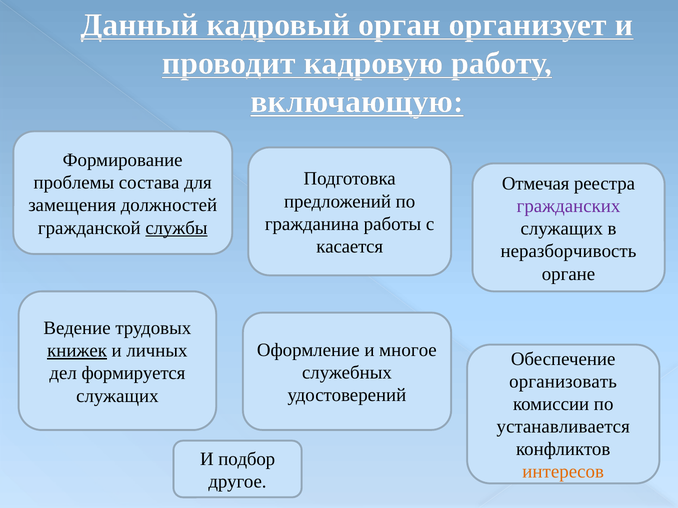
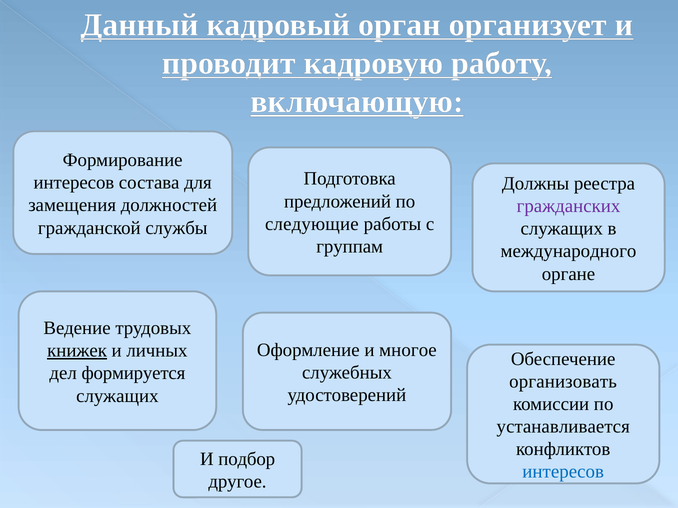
проблемы at (74, 183): проблемы -> интересов
Отмечая: Отмечая -> Должны
гражданина: гражданина -> следующие
службы underline: present -> none
касается: касается -> группам
неразборчивость: неразборчивость -> международного
интересов at (563, 472) colour: orange -> blue
